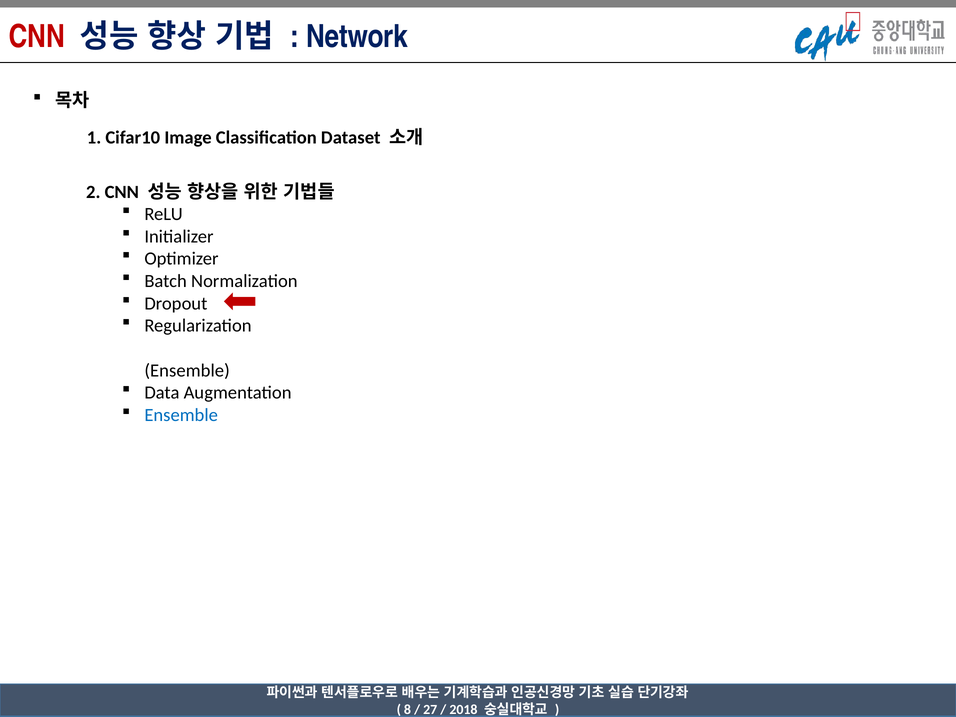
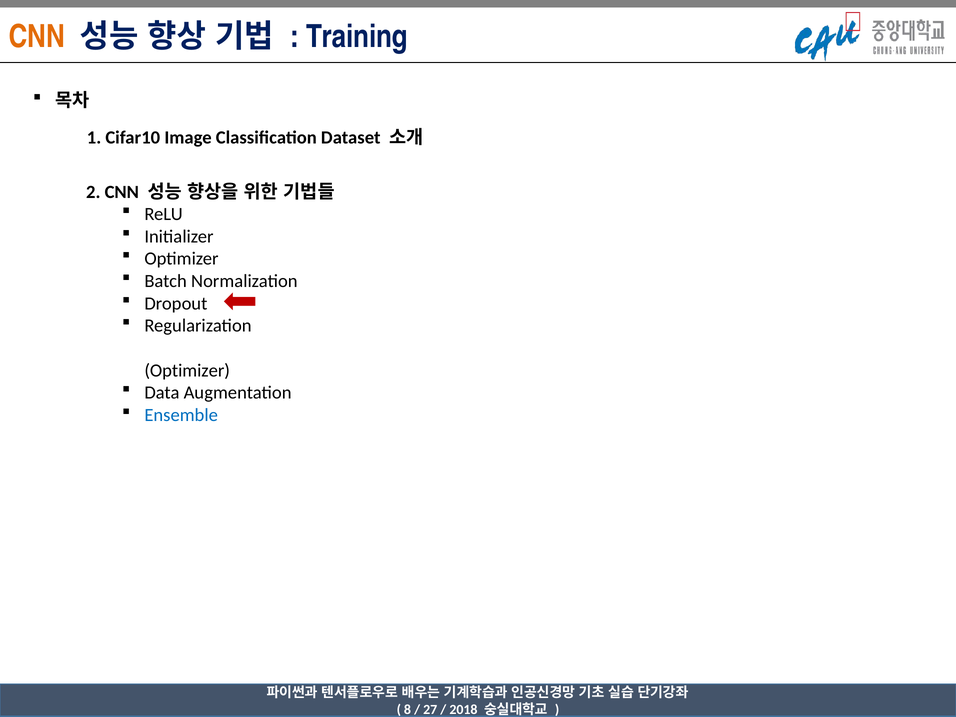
CNN at (37, 36) colour: red -> orange
Network: Network -> Training
Ensemble at (187, 370): Ensemble -> Optimizer
